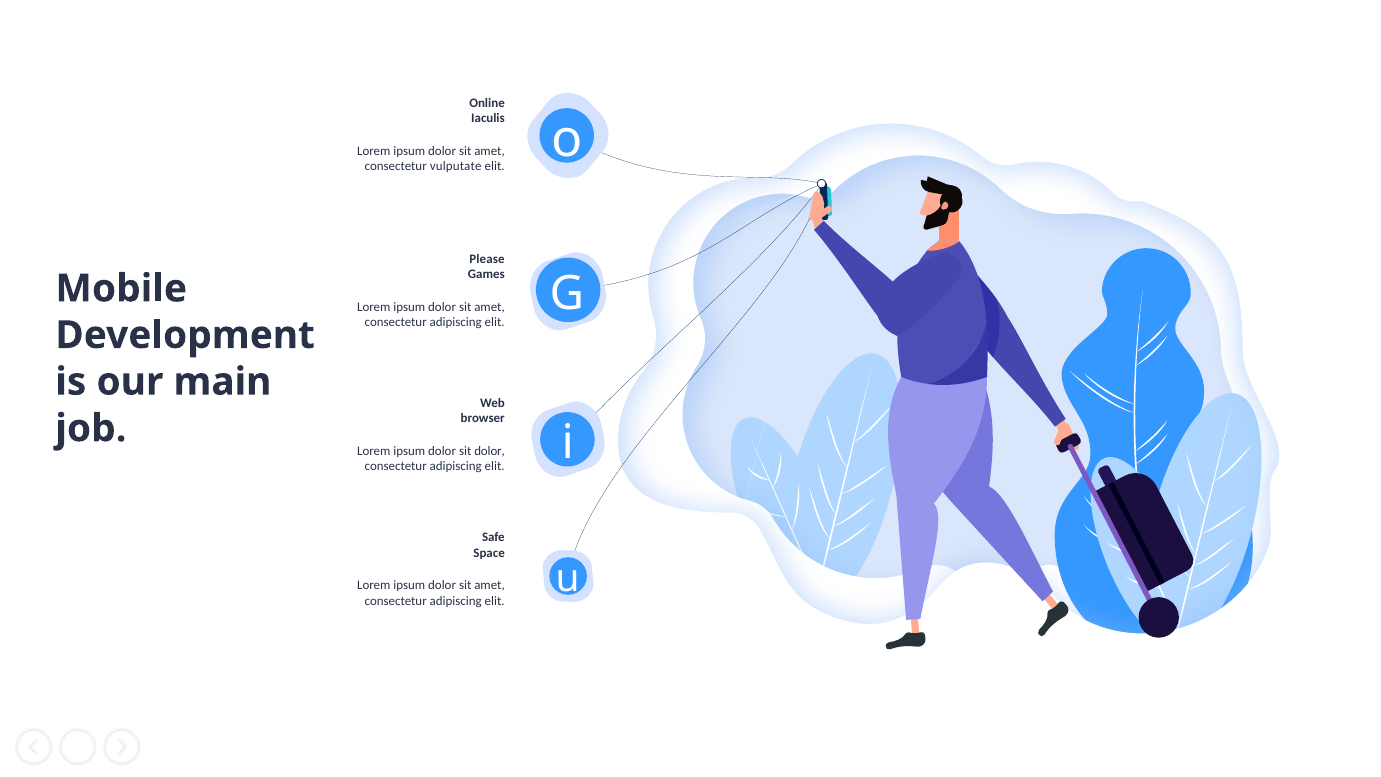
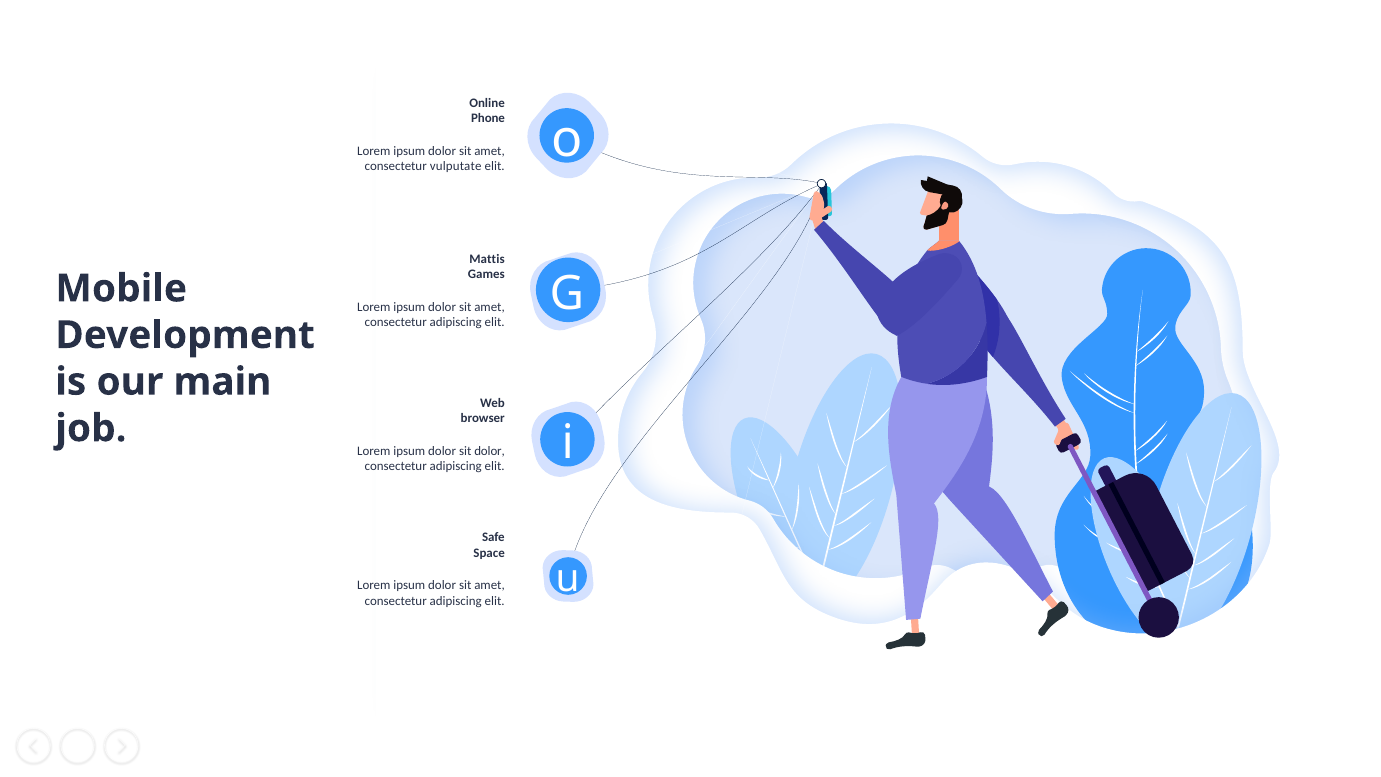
Iaculis: Iaculis -> Phone
Please: Please -> Mattis
